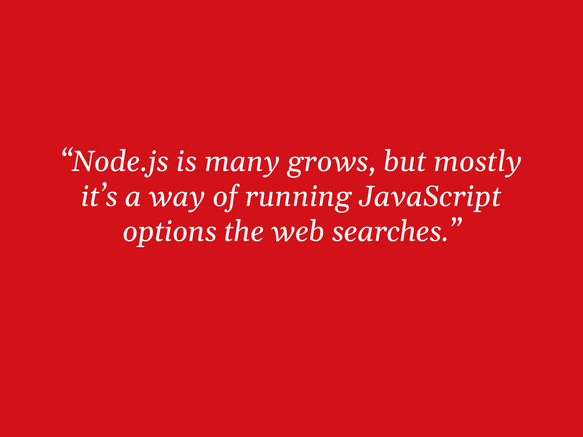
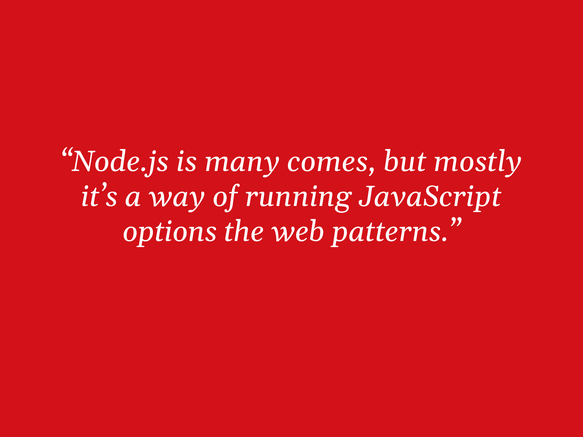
grows: grows -> comes
searches: searches -> patterns
